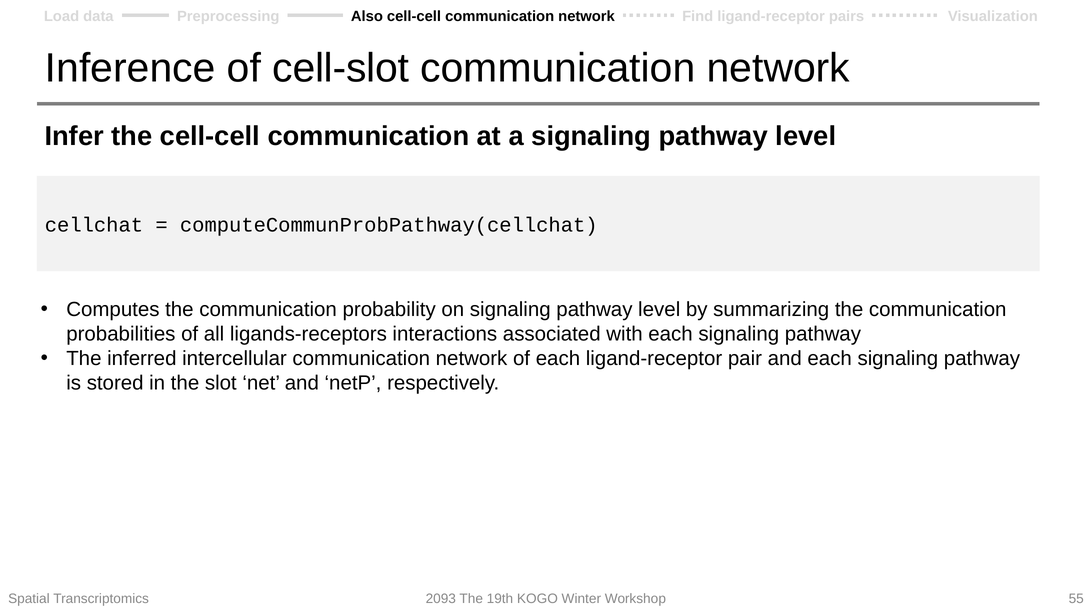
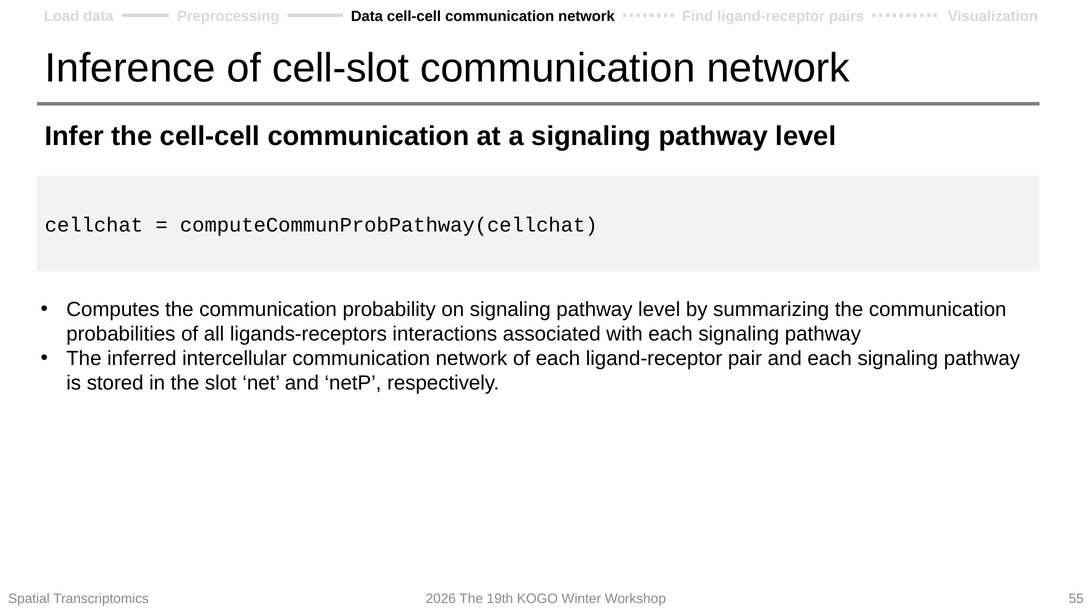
Preprocessing Also: Also -> Data
2093: 2093 -> 2026
